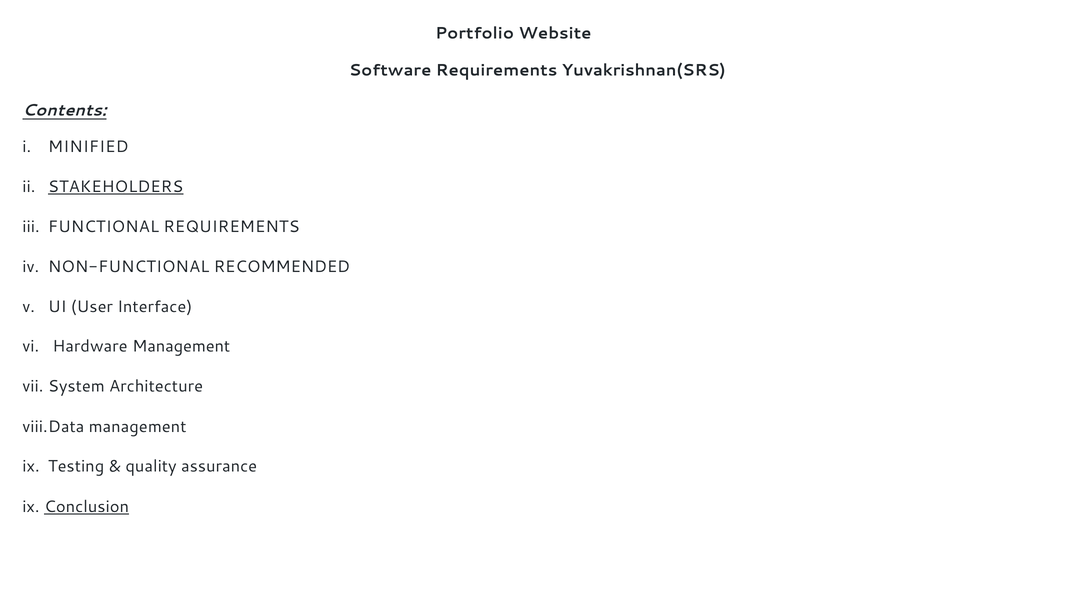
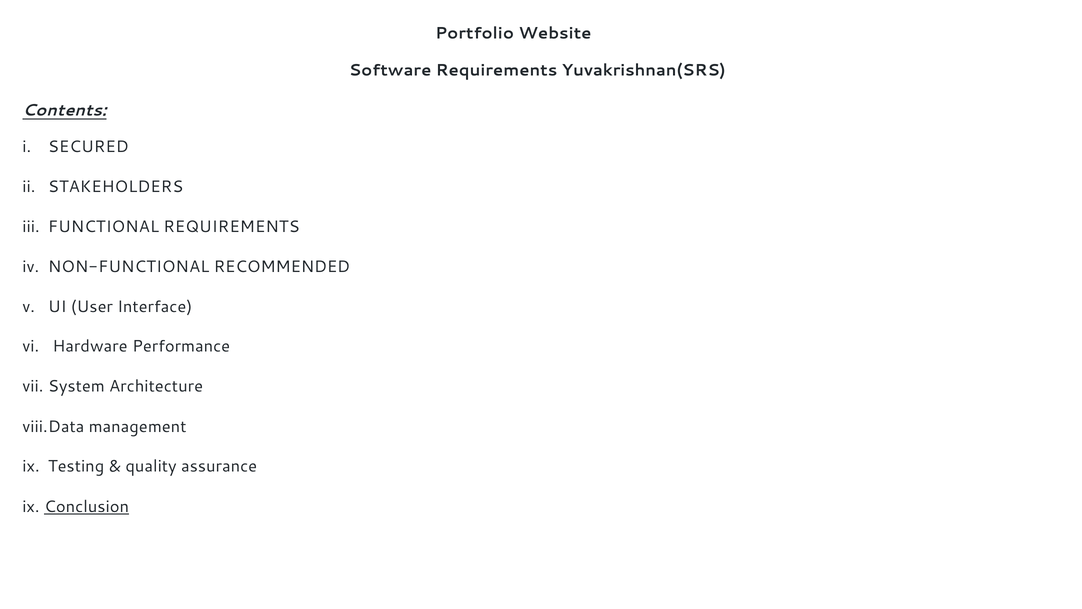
MINIFIED: MINIFIED -> SECURED
STAKEHOLDERS underline: present -> none
Hardware Management: Management -> Performance
